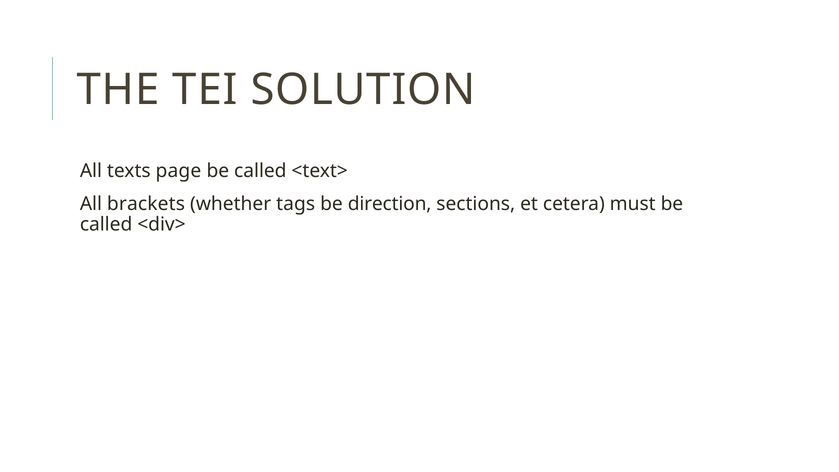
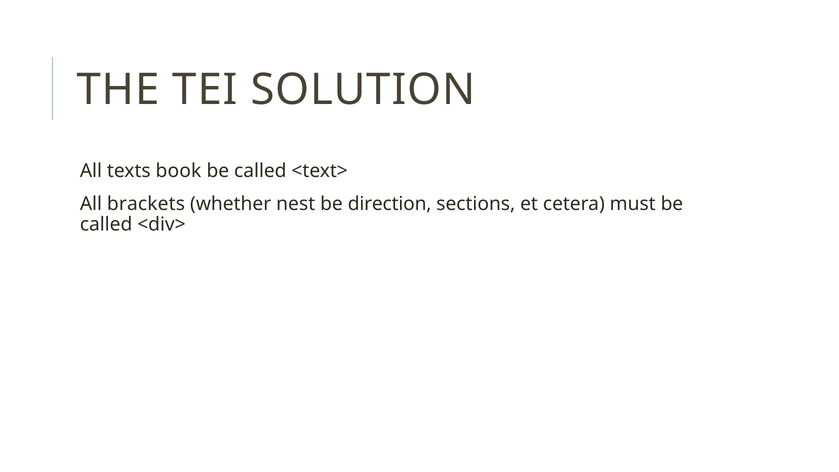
page: page -> book
tags: tags -> nest
